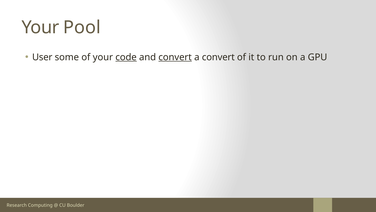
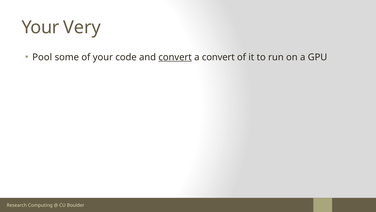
Pool: Pool -> Very
User: User -> Pool
code underline: present -> none
